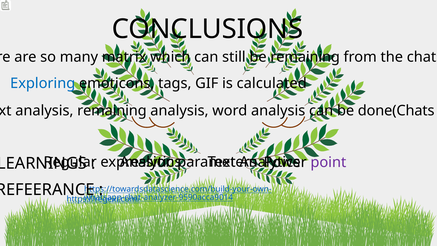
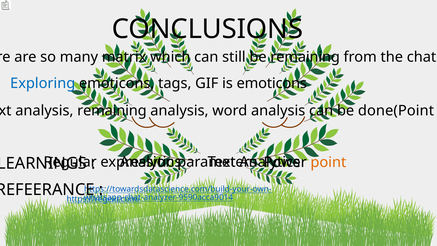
is calculated: calculated -> emoticons
done(Chats: done(Chats -> done(Point
point colour: purple -> orange
